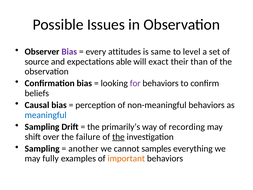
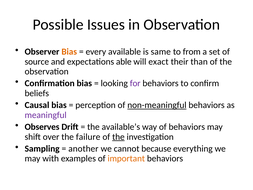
Bias at (69, 52) colour: purple -> orange
attitudes: attitudes -> available
level: level -> from
non-meaningful underline: none -> present
meaningful colour: blue -> purple
Sampling at (42, 127): Sampling -> Observes
primarily’s: primarily’s -> available’s
of recording: recording -> behaviors
samples: samples -> because
fully: fully -> with
